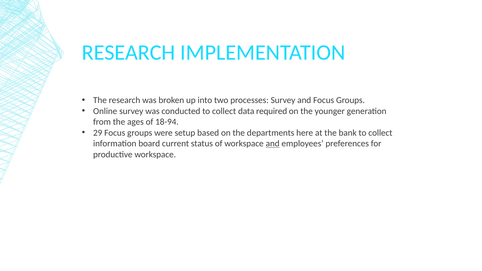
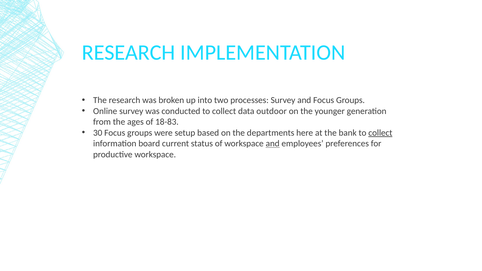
required: required -> outdoor
18-94: 18-94 -> 18-83
29: 29 -> 30
collect at (380, 133) underline: none -> present
